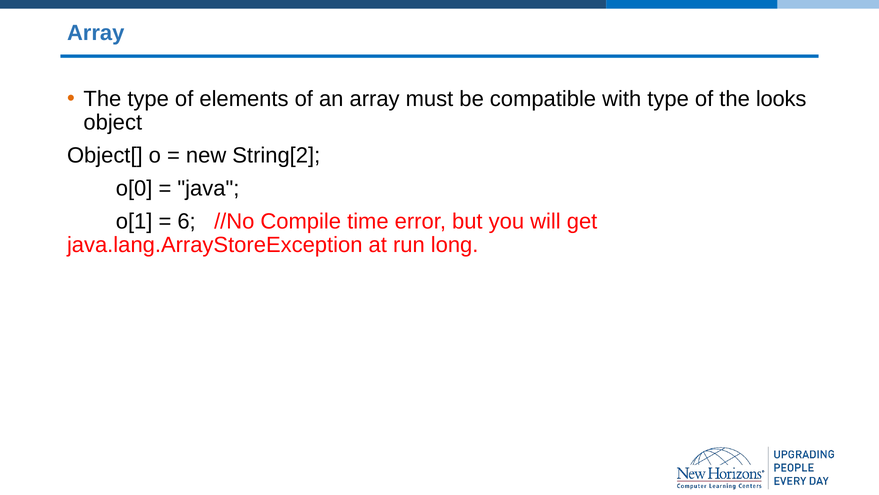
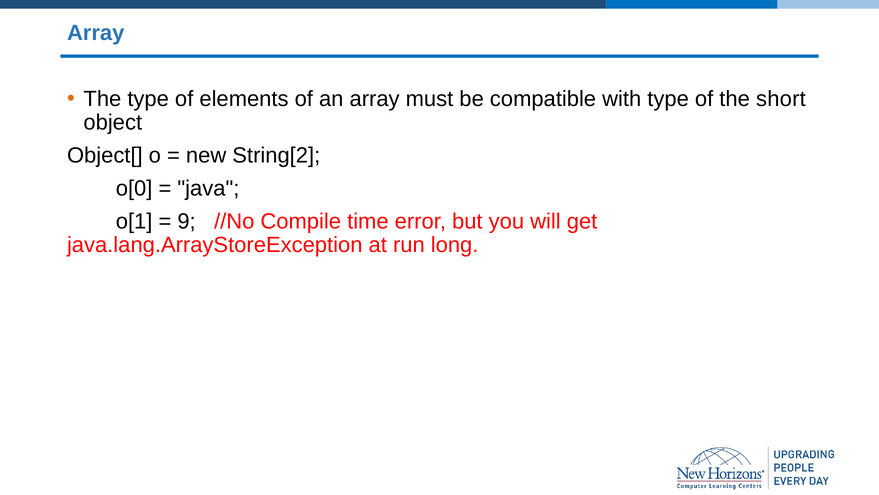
looks: looks -> short
6: 6 -> 9
